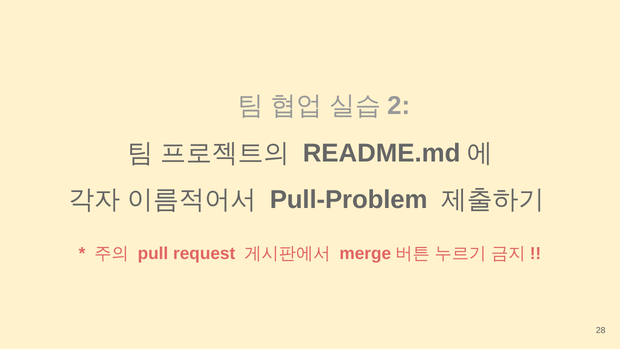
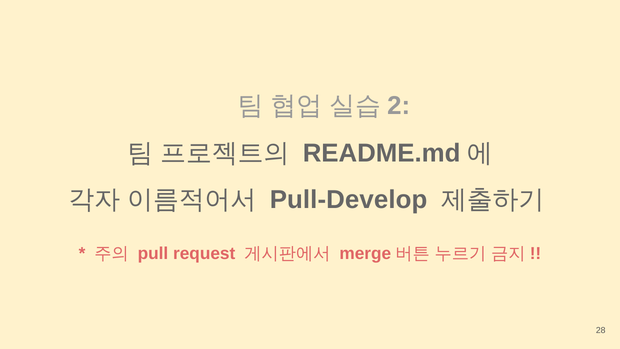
Pull-Problem: Pull-Problem -> Pull-Develop
